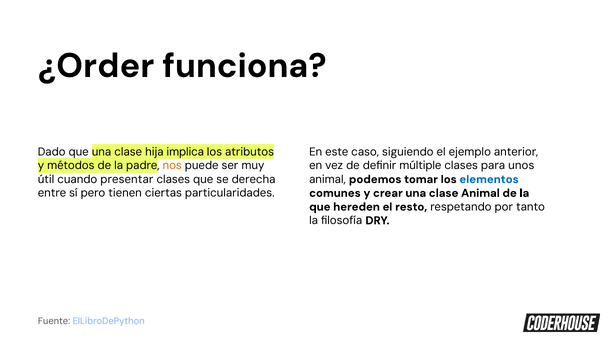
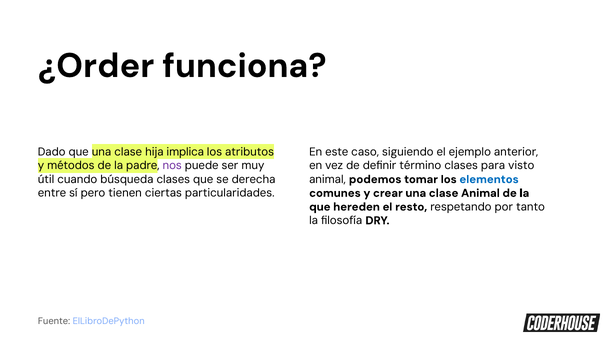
nos colour: orange -> purple
múltiple: múltiple -> término
unos: unos -> visto
presentar: presentar -> búsqueda
